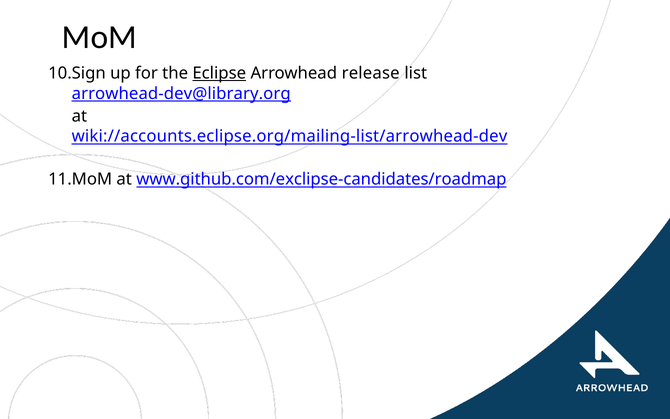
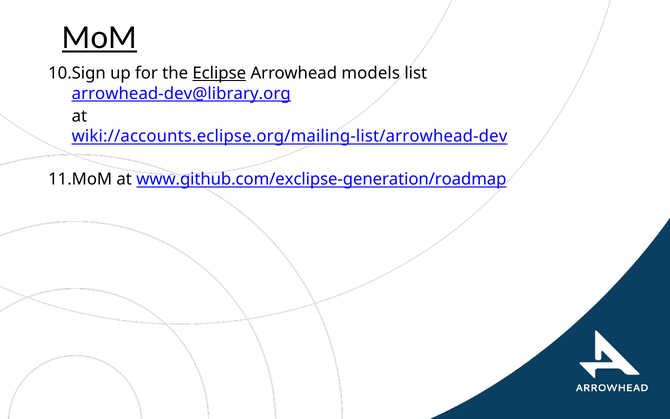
MoM underline: none -> present
release: release -> models
www.github.com/exclipse-candidates/roadmap: www.github.com/exclipse-candidates/roadmap -> www.github.com/exclipse-generation/roadmap
